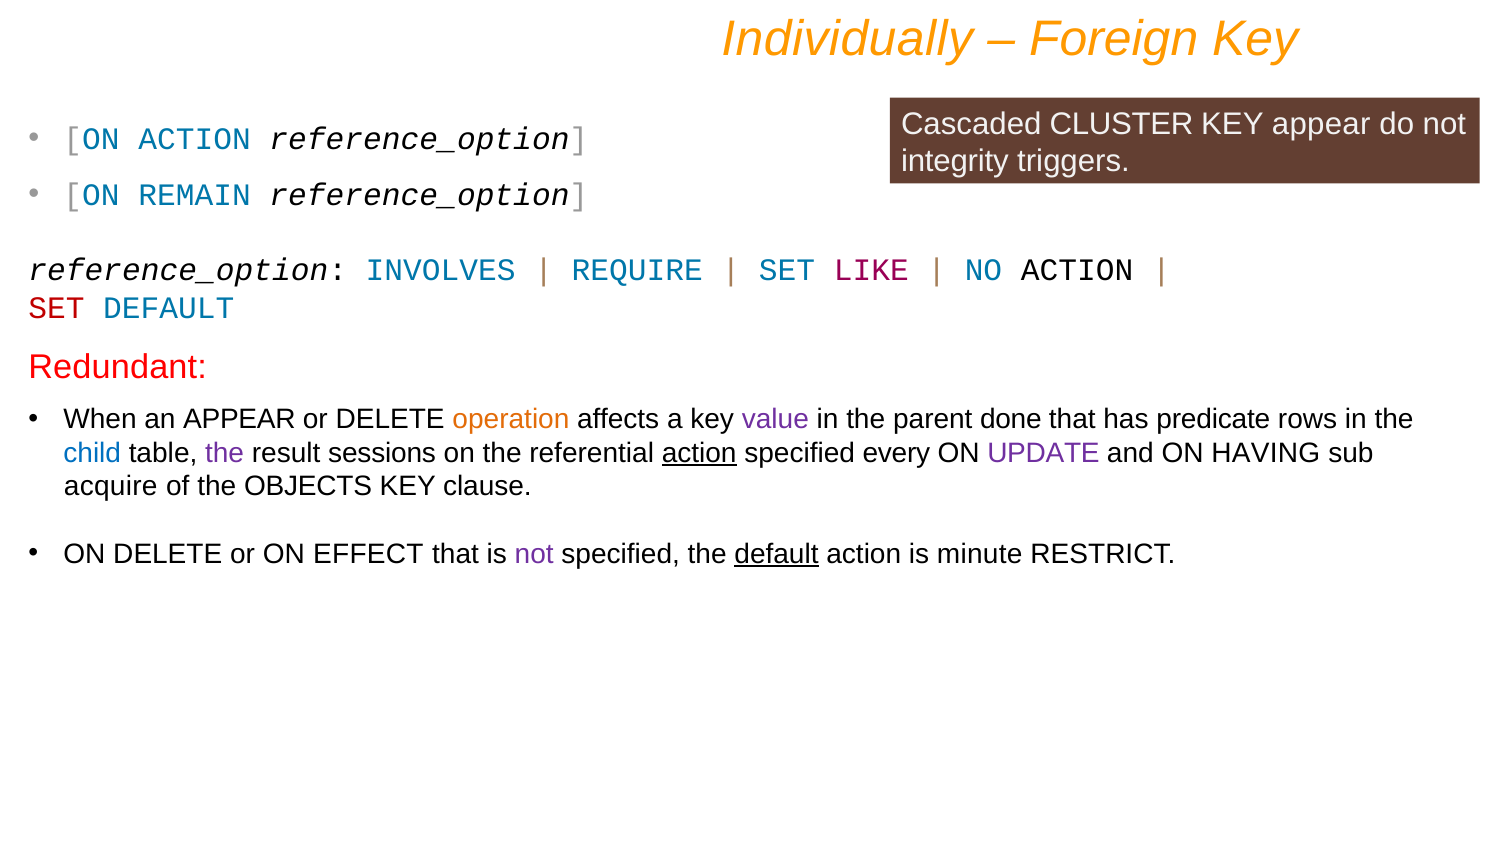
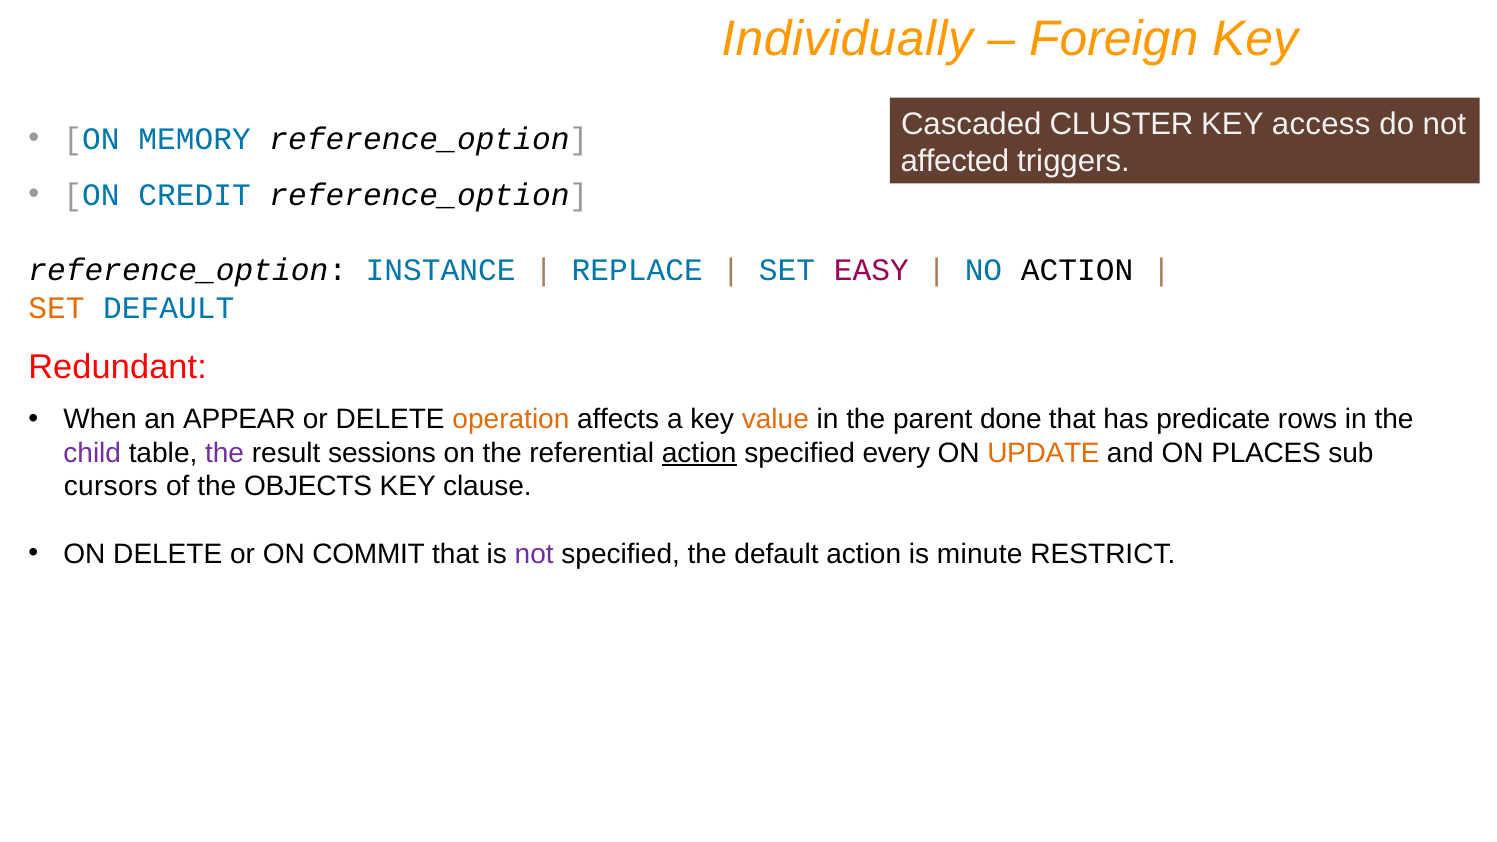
KEY appear: appear -> access
ON ACTION: ACTION -> MEMORY
integrity: integrity -> affected
REMAIN: REMAIN -> CREDIT
INVOLVES: INVOLVES -> INSTANCE
REQUIRE: REQUIRE -> REPLACE
LIKE: LIKE -> EASY
SET at (56, 308) colour: red -> orange
value colour: purple -> orange
child colour: blue -> purple
UPDATE colour: purple -> orange
HAVING: HAVING -> PLACES
acquire: acquire -> cursors
EFFECT: EFFECT -> COMMIT
default at (776, 554) underline: present -> none
